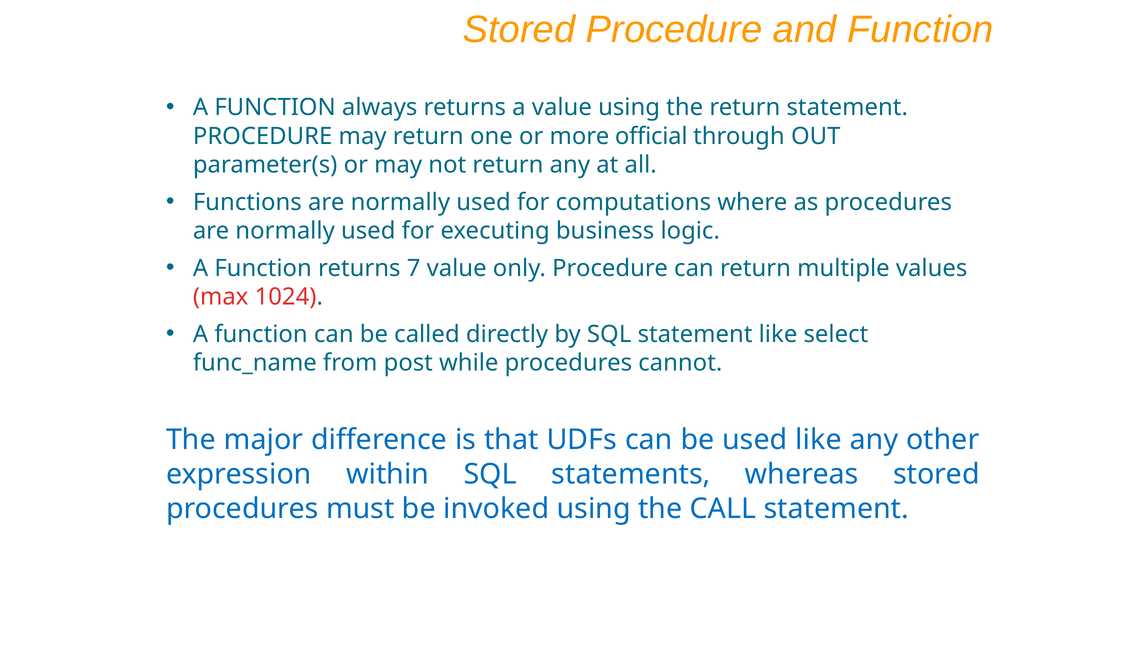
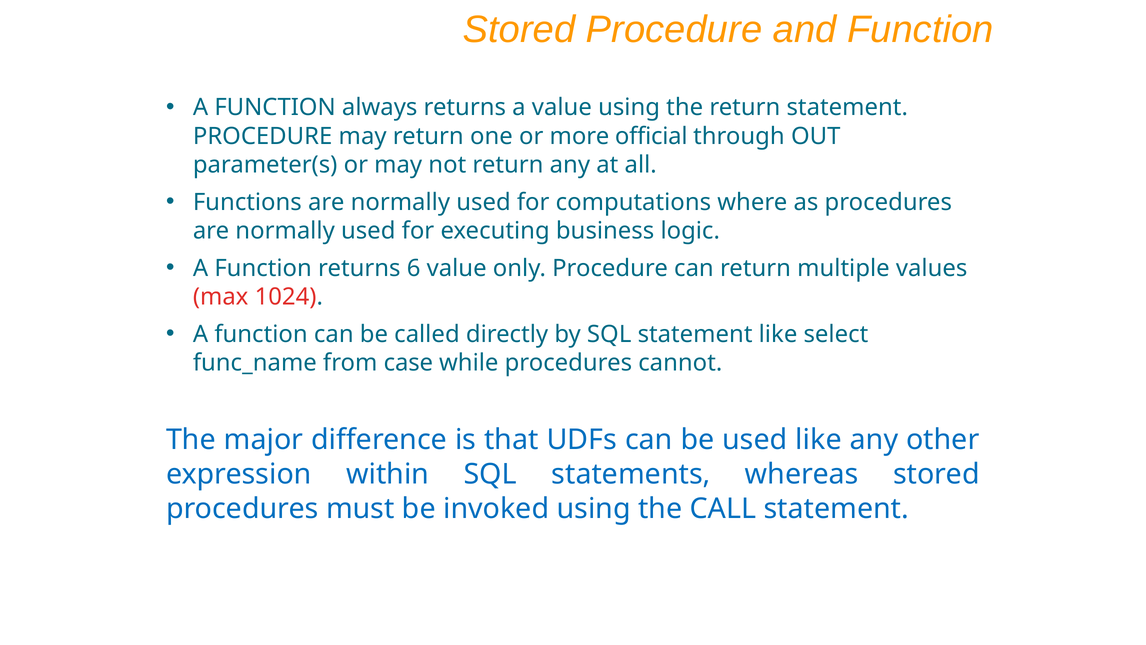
7: 7 -> 6
post: post -> case
